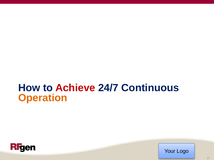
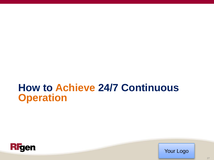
Achieve colour: red -> orange
